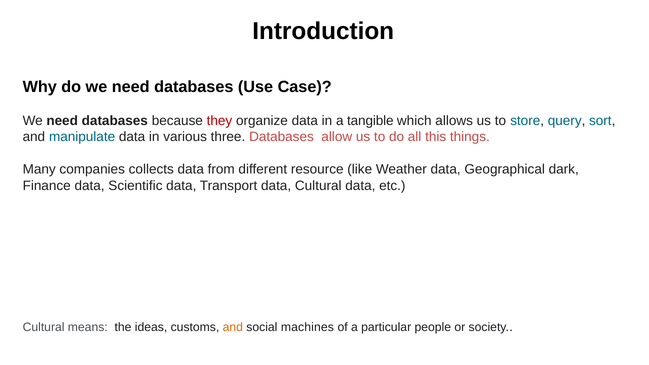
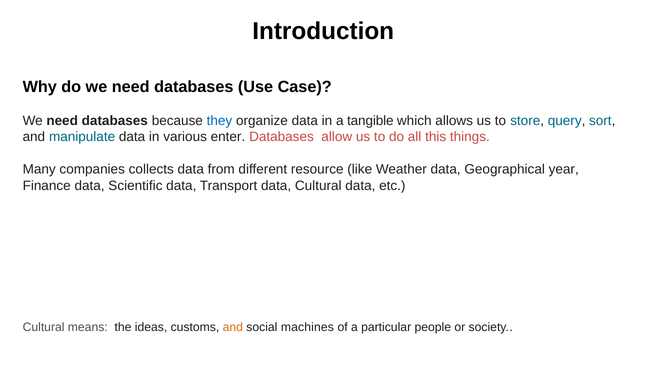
they colour: red -> blue
three: three -> enter
dark: dark -> year
